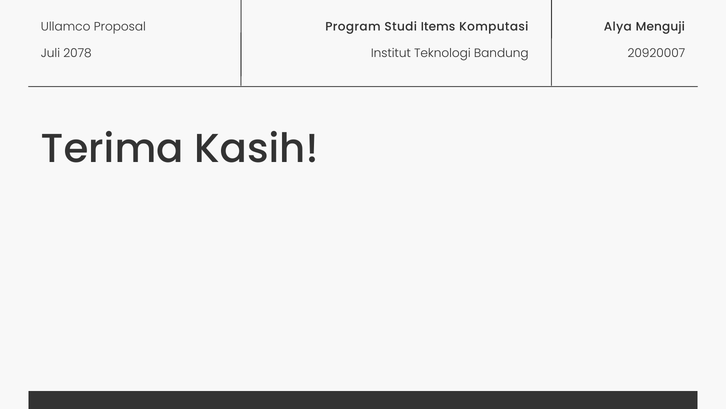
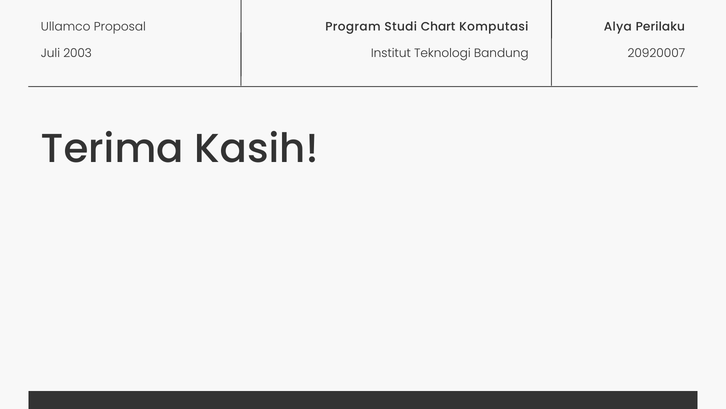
Items: Items -> Chart
Menguji: Menguji -> Perilaku
2078: 2078 -> 2003
